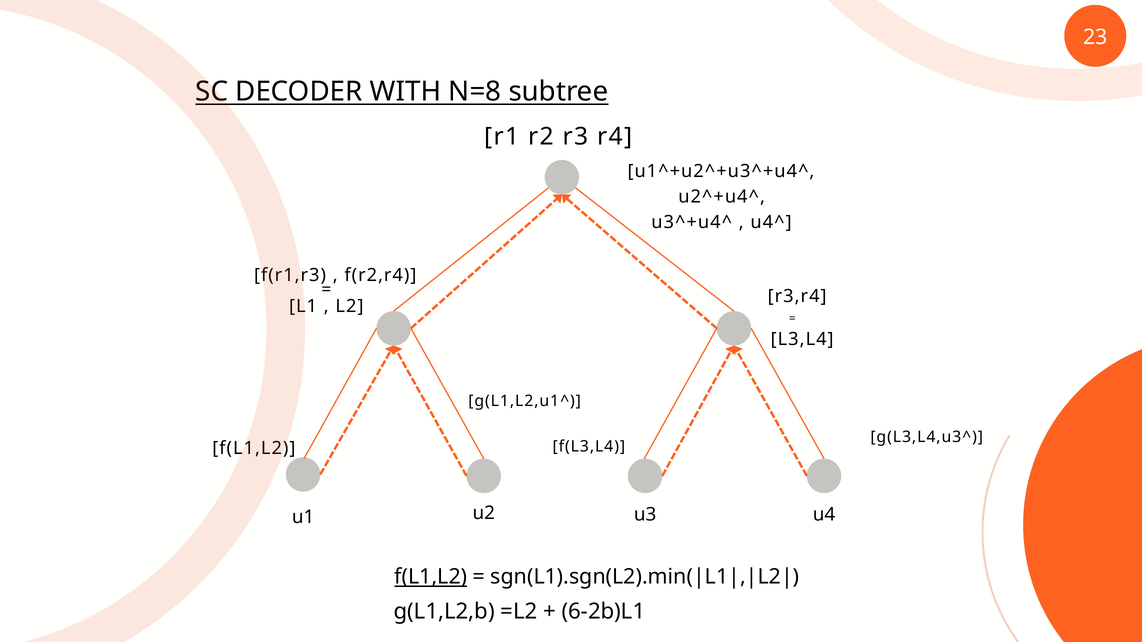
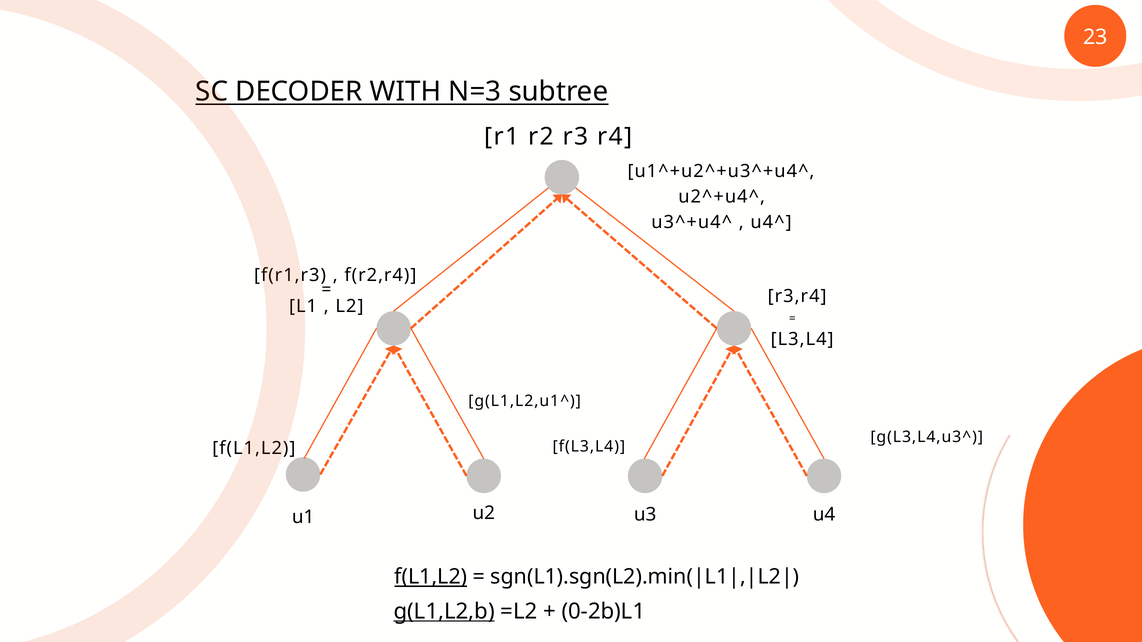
N=8: N=8 -> N=3
g(L1,L2,b underline: none -> present
6-2b)L1: 6-2b)L1 -> 0-2b)L1
